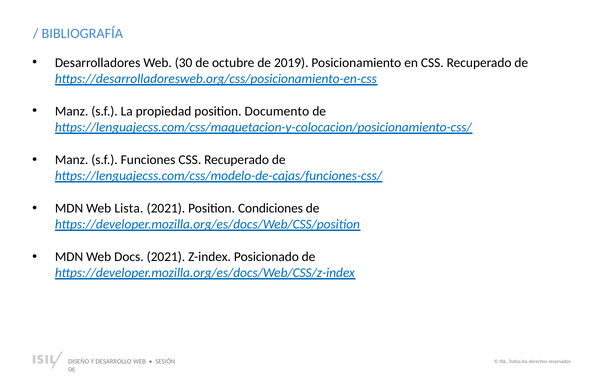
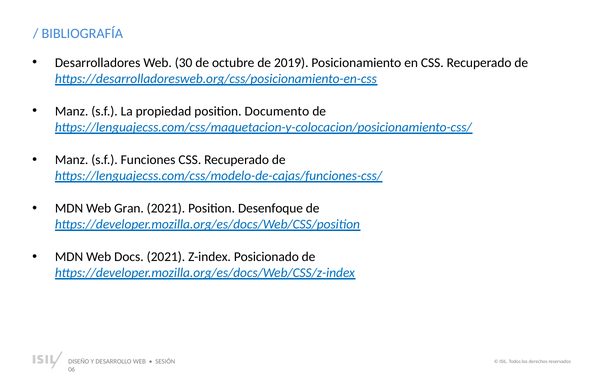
Lista: Lista -> Gran
Condiciones: Condiciones -> Desenfoque
